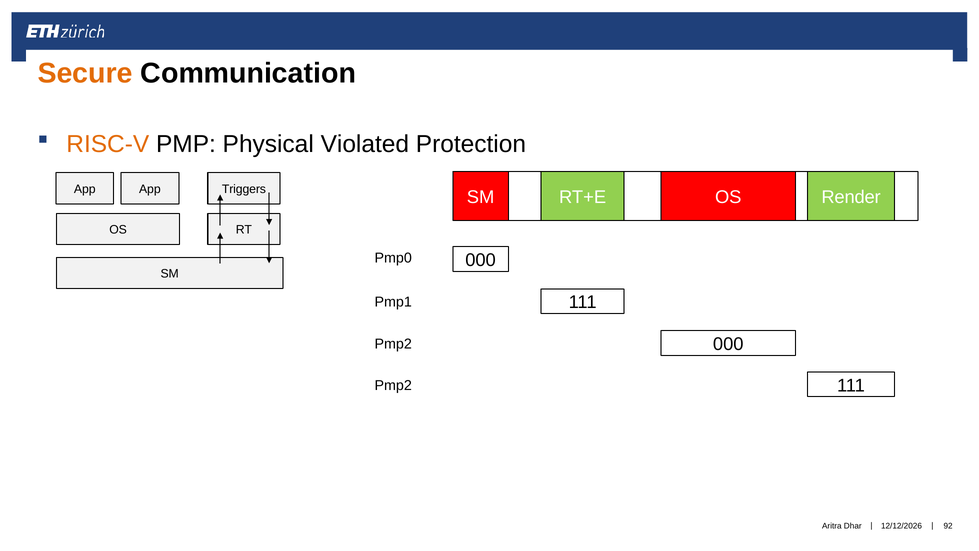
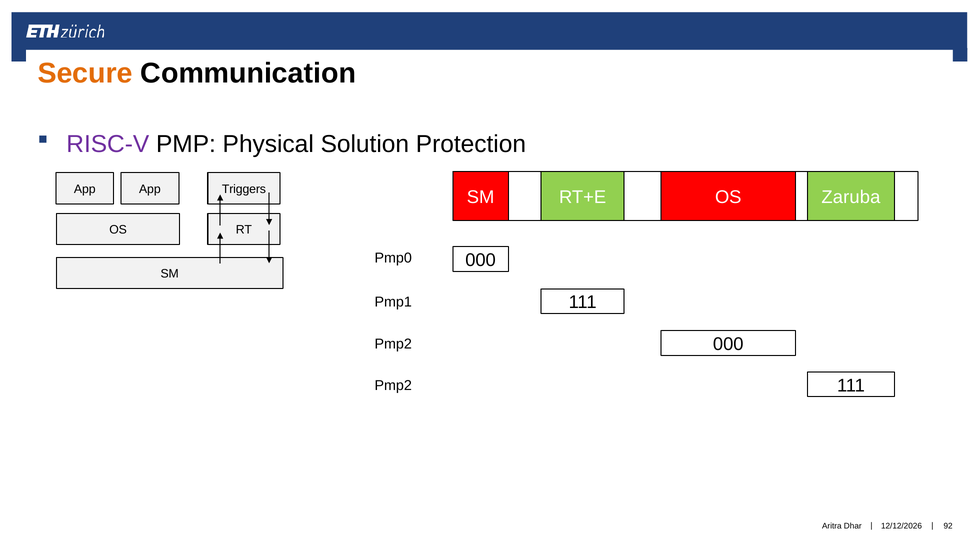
RISC-V colour: orange -> purple
Violated: Violated -> Solution
Render: Render -> Zaruba
